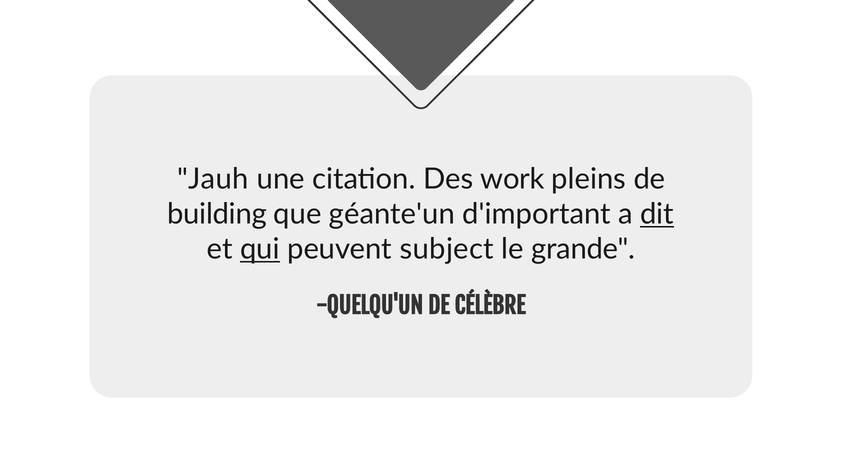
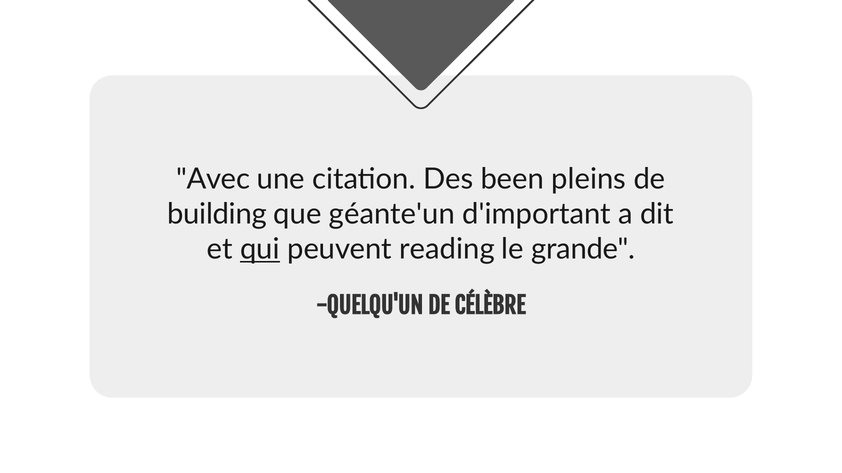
Jauh: Jauh -> Avec
work: work -> been
dit underline: present -> none
subject: subject -> reading
